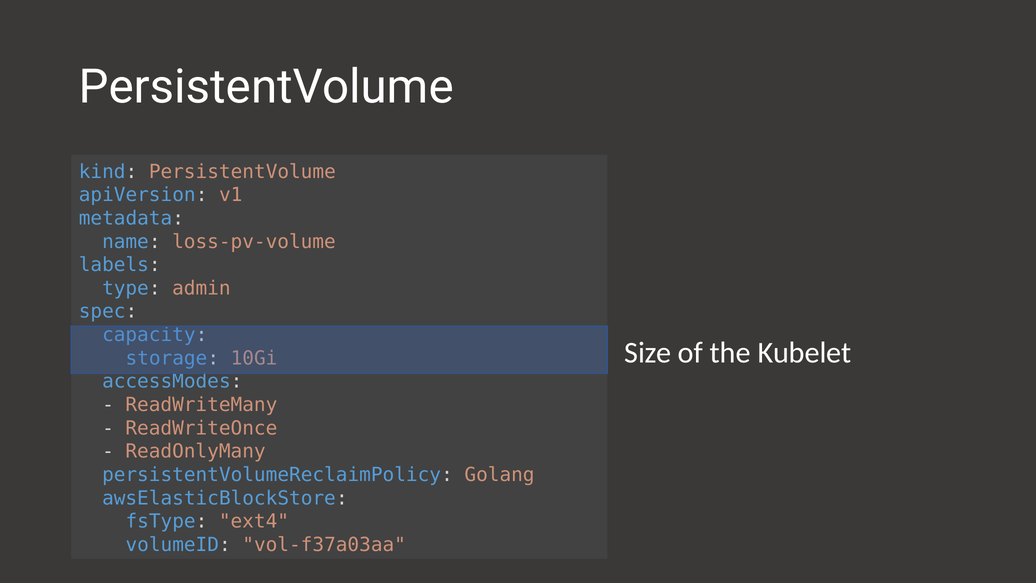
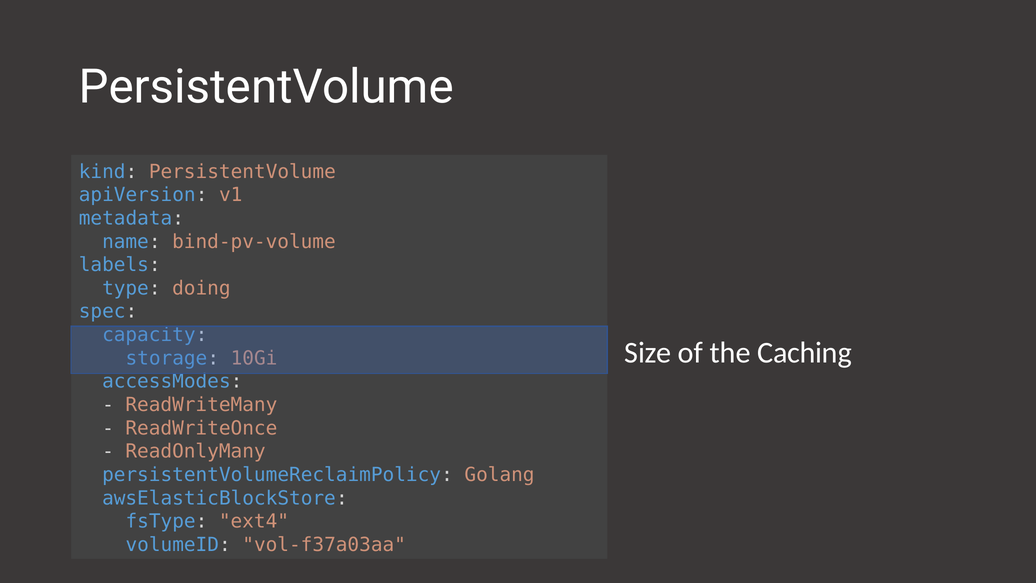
loss-pv-volume: loss-pv-volume -> bind-pv-volume
admin: admin -> doing
Kubelet: Kubelet -> Caching
